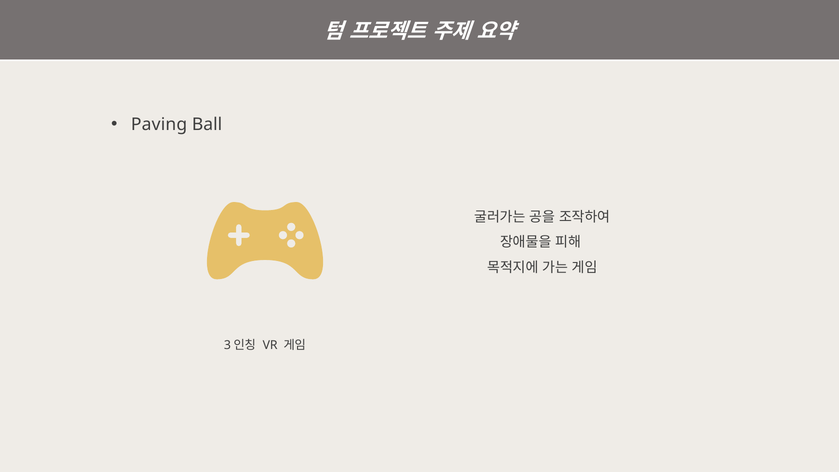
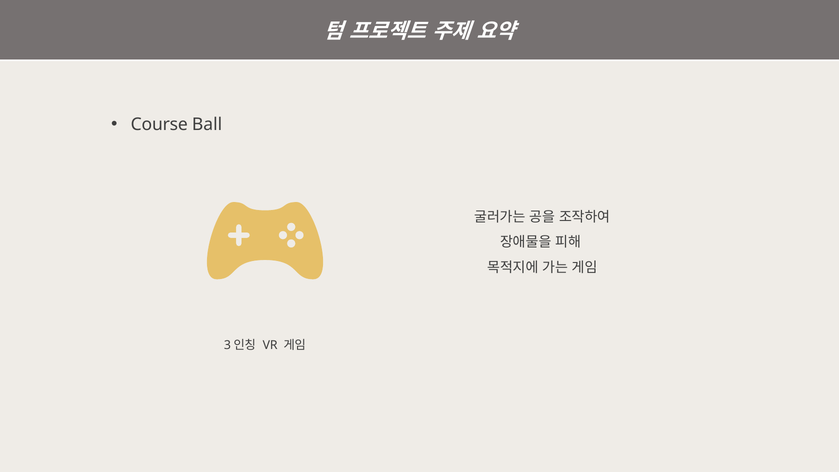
Paving: Paving -> Course
